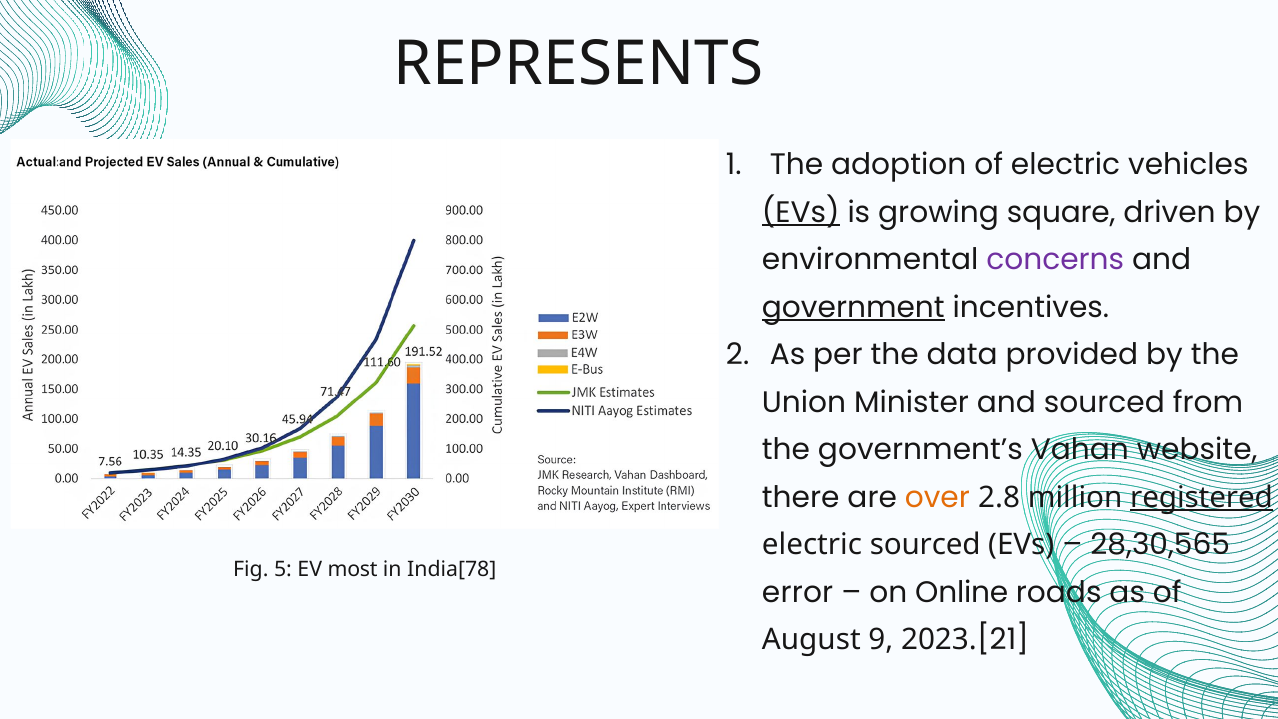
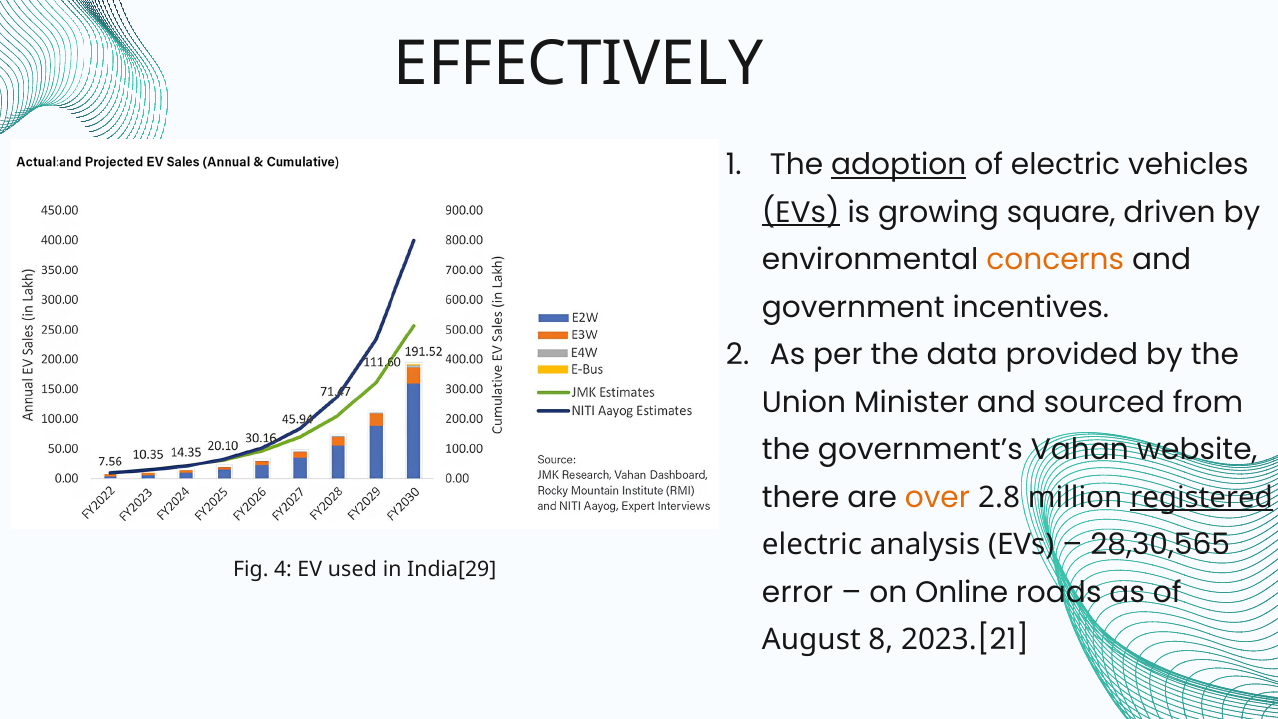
REPRESENTS: REPRESENTS -> EFFECTIVELY
adoption underline: none -> present
concerns colour: purple -> orange
government underline: present -> none
electric sourced: sourced -> analysis
5: 5 -> 4
most: most -> used
India[78: India[78 -> India[29
9: 9 -> 8
